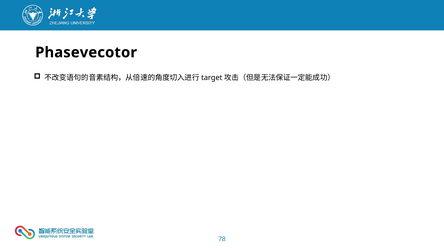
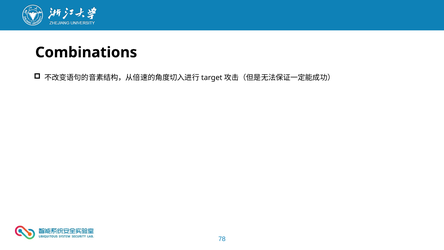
Phasevecotor: Phasevecotor -> Combinations
